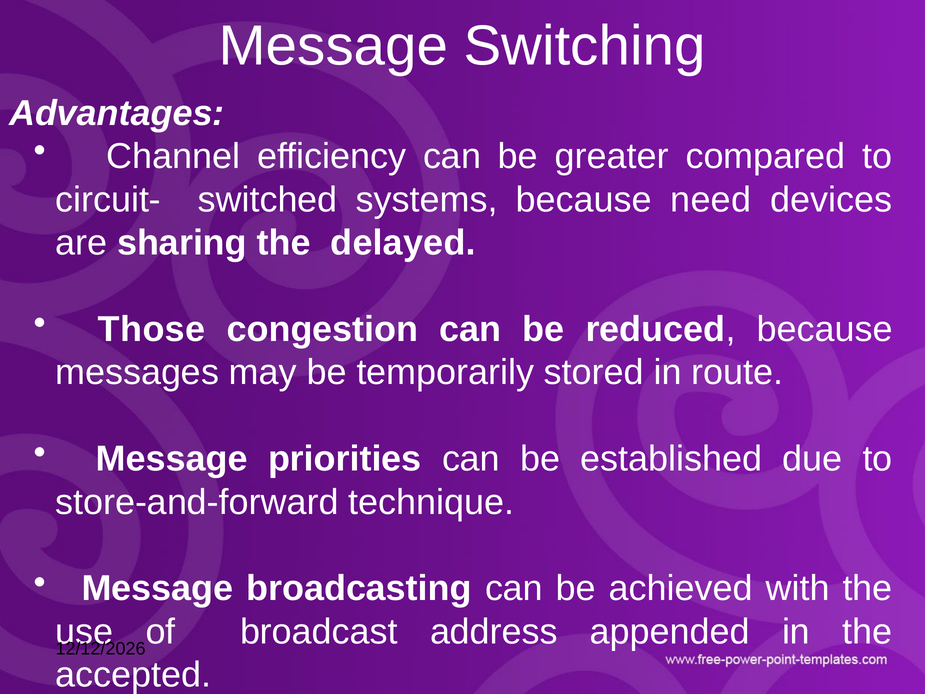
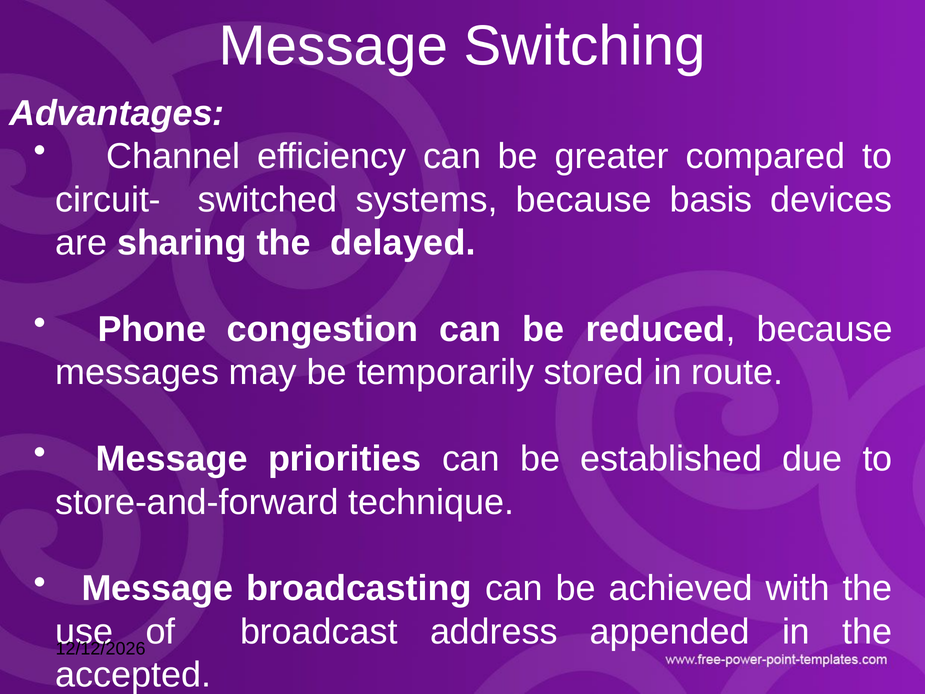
need: need -> basis
Those: Those -> Phone
